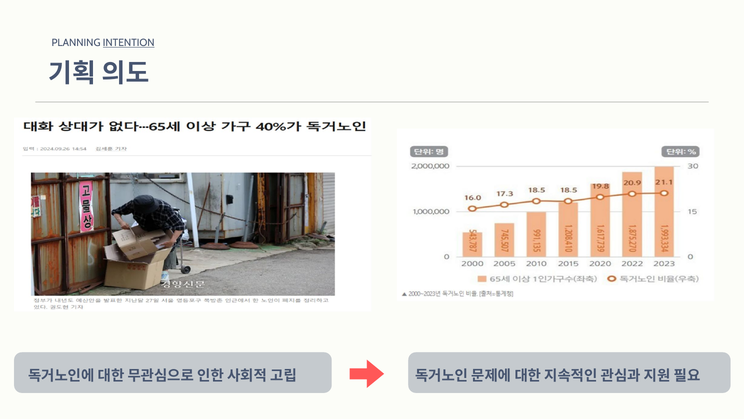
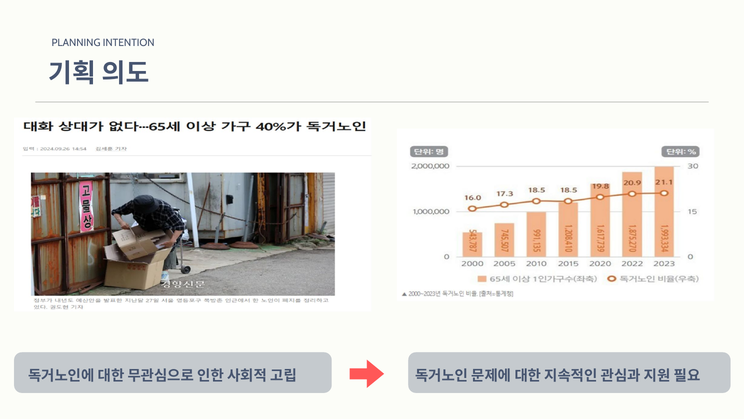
INTENTION underline: present -> none
